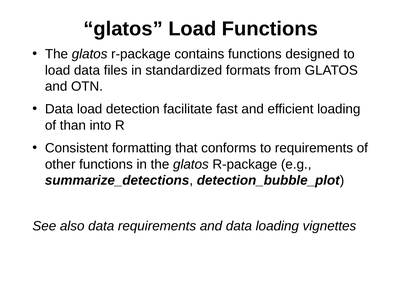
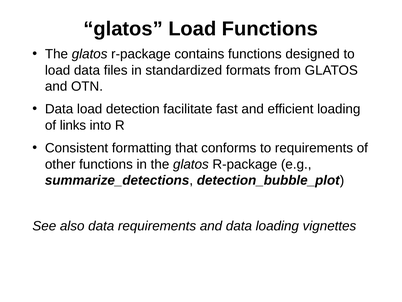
than: than -> links
